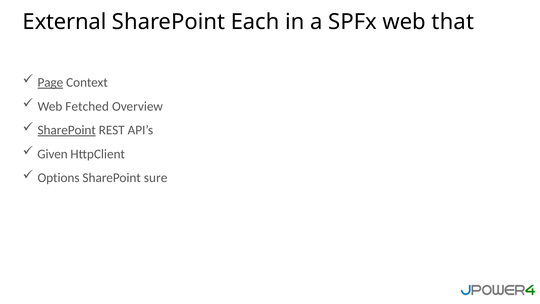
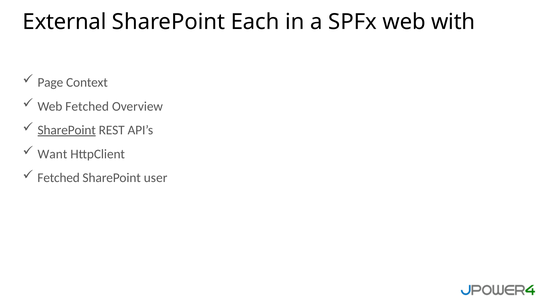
that: that -> with
Page underline: present -> none
Given: Given -> Want
Options at (59, 178): Options -> Fetched
sure: sure -> user
